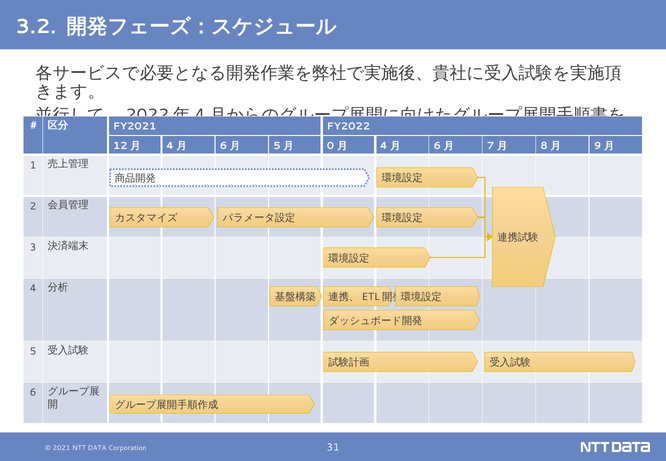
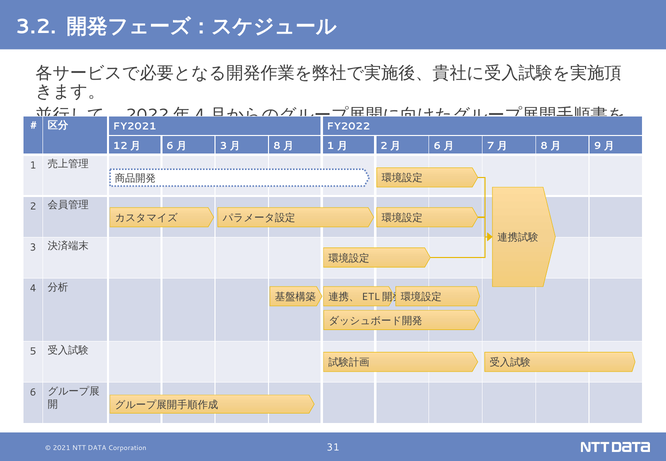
4 at (170, 146): 4 -> 6
6 at (223, 146): 6 -> 3
5 at (277, 146): 5 -> 8
0 at (331, 146): 0 -> 1
4 at (384, 146): 4 -> 2
